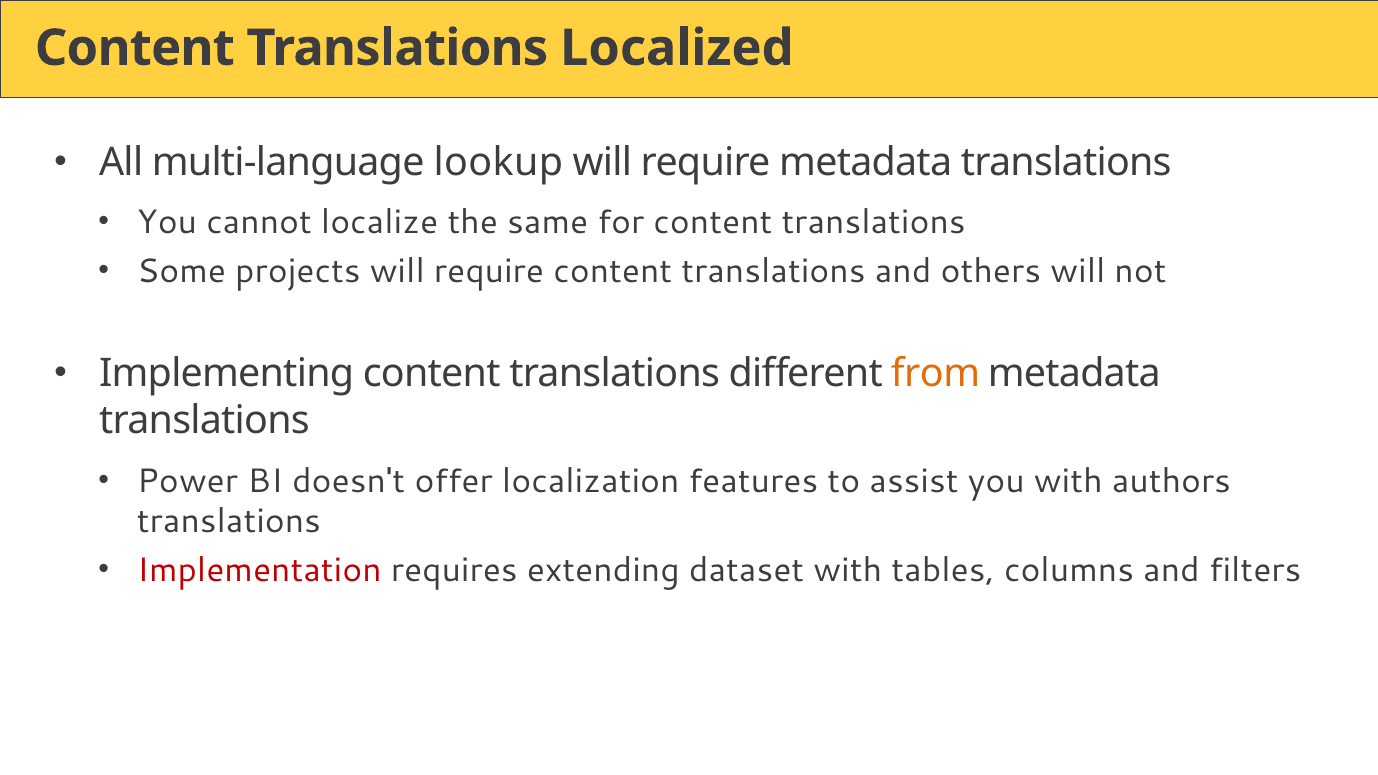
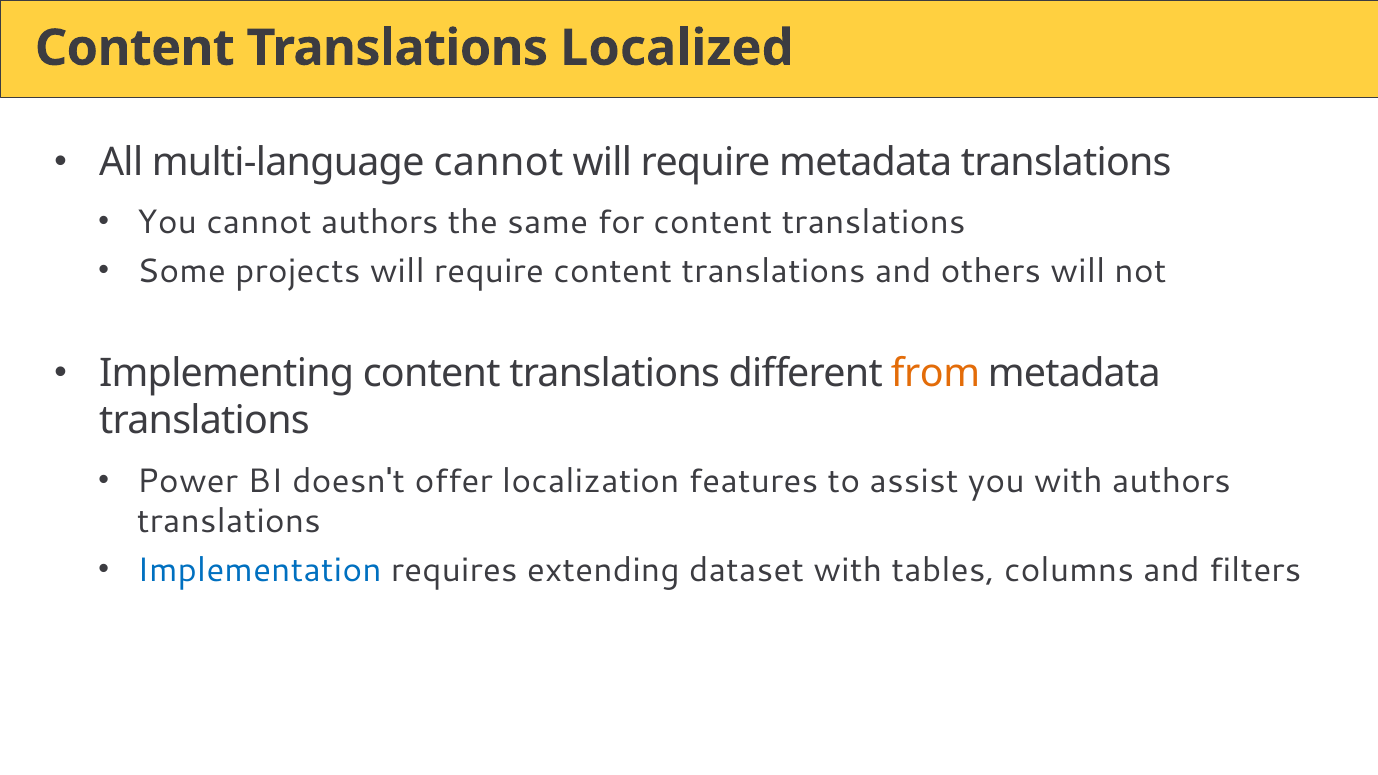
multi-language lookup: lookup -> cannot
cannot localize: localize -> authors
Implementation colour: red -> blue
